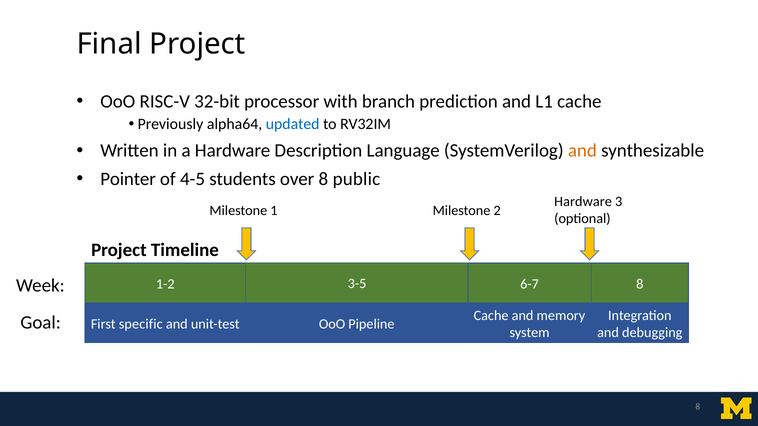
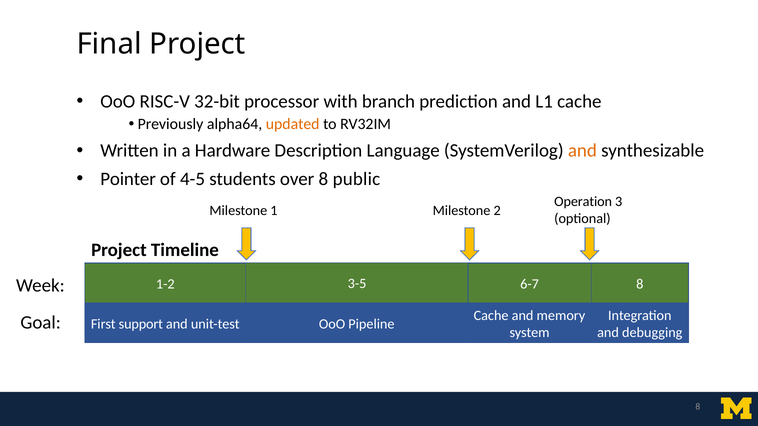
updated colour: blue -> orange
Hardware at (583, 202): Hardware -> Operation
specific: specific -> support
